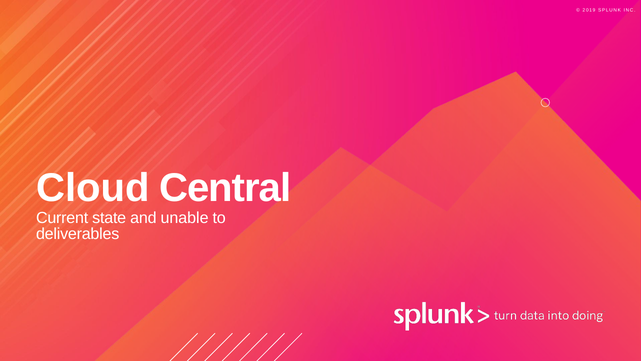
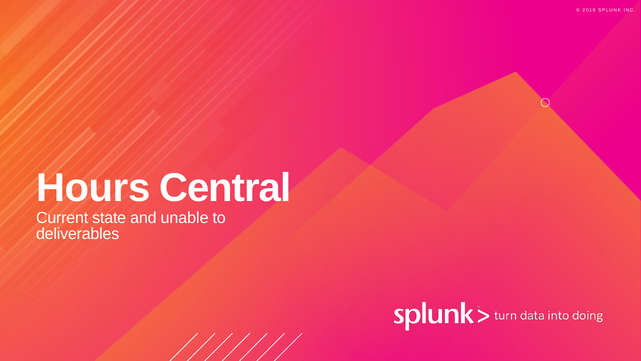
Cloud: Cloud -> Hours
